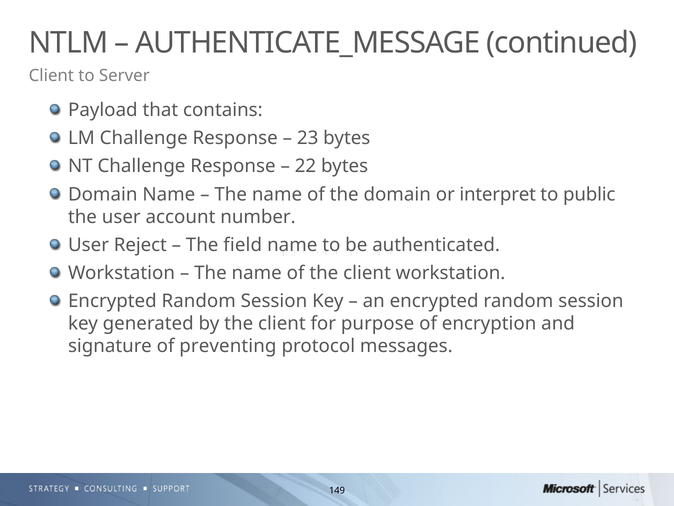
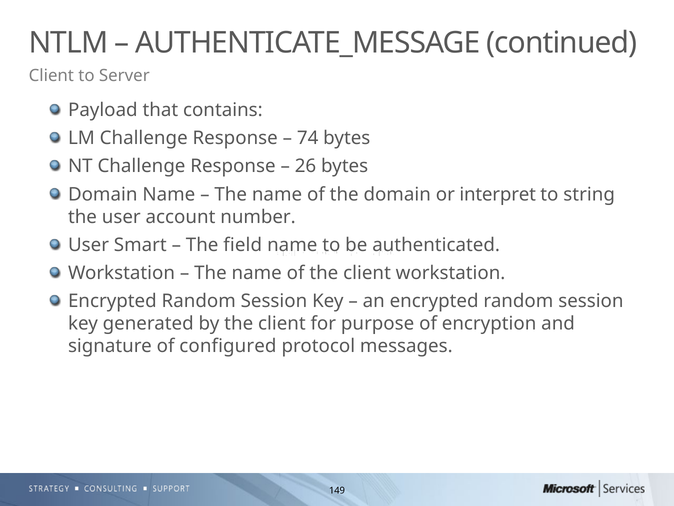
23: 23 -> 74
22: 22 -> 26
public: public -> string
Reject: Reject -> Smart
preventing: preventing -> configured
